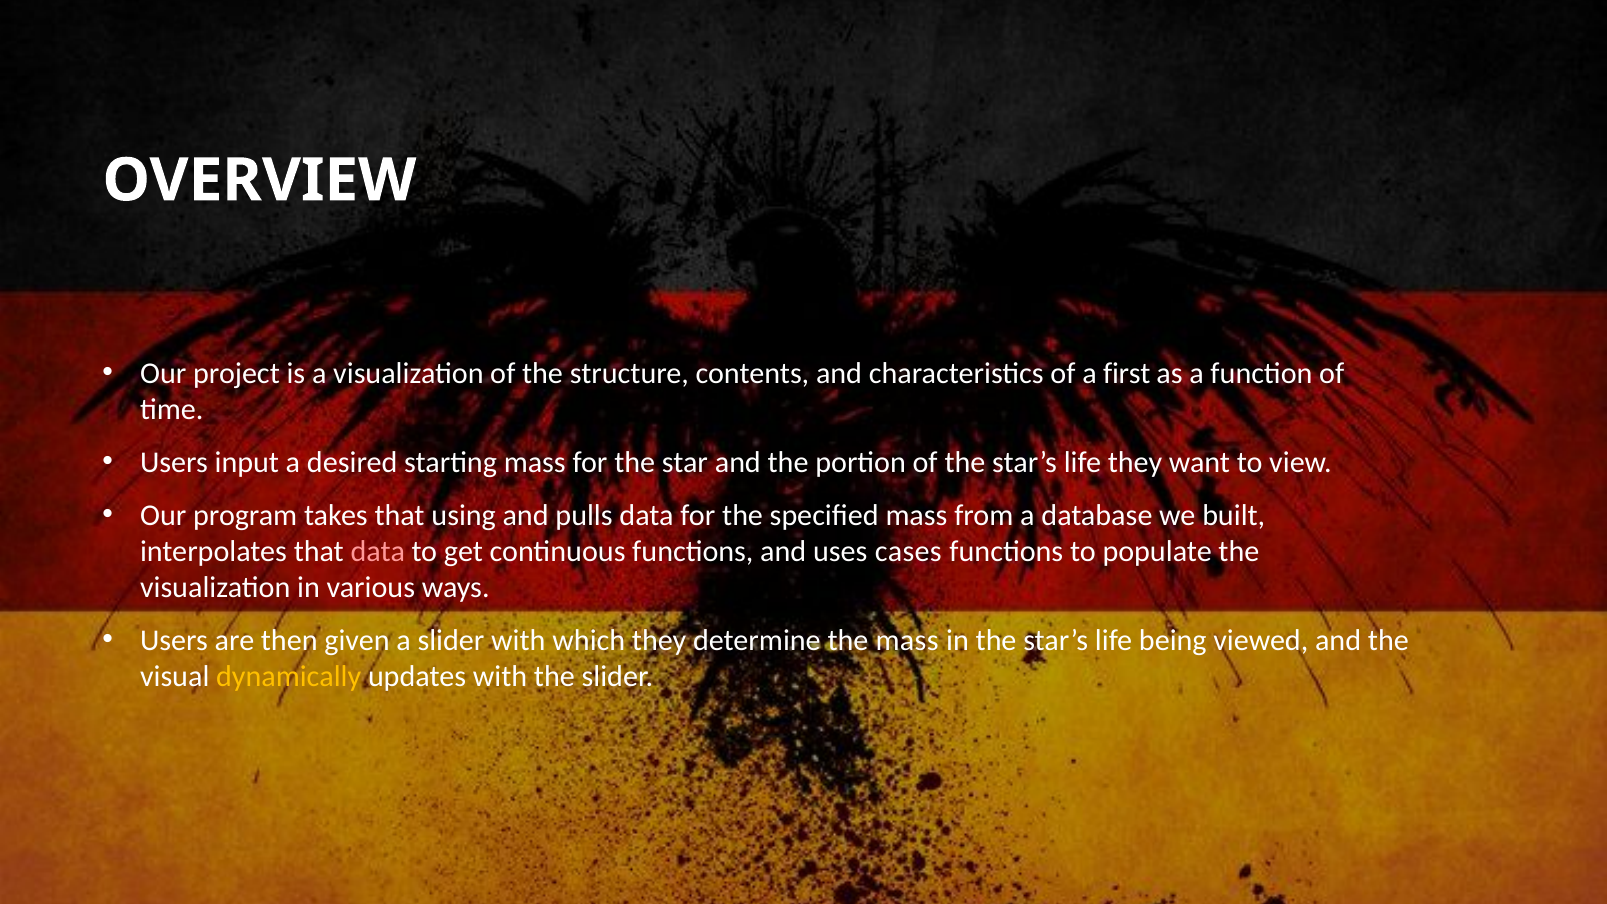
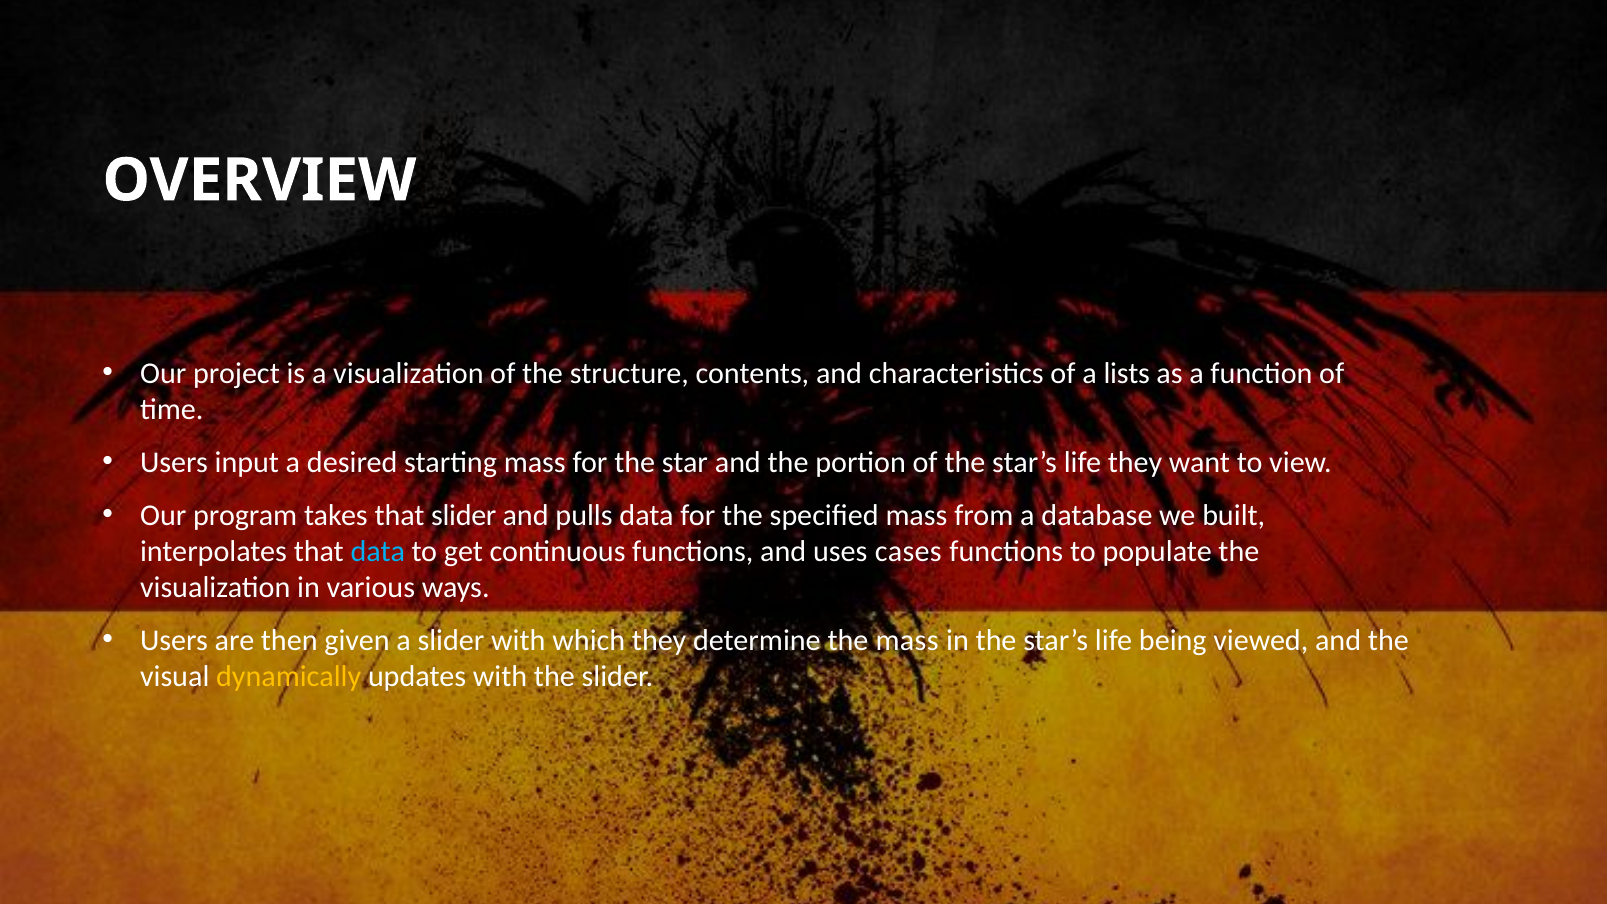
first: first -> lists
that using: using -> slider
data at (378, 551) colour: pink -> light blue
